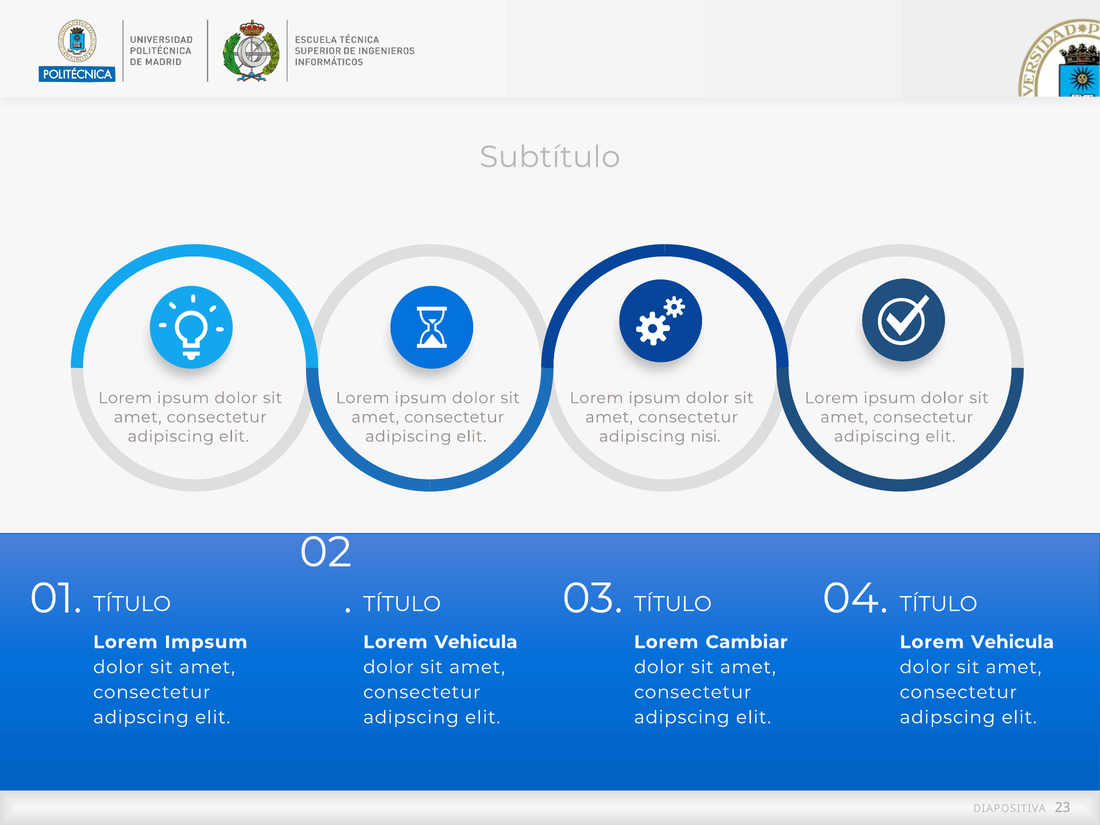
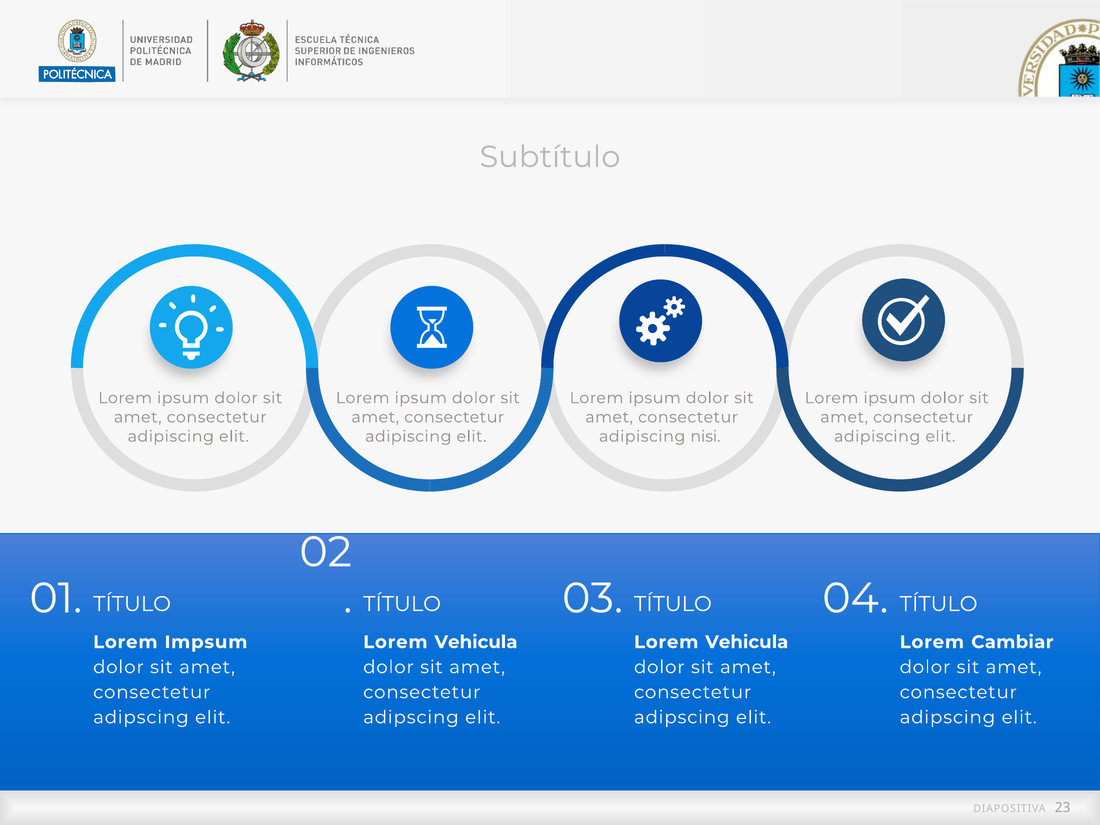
Cambiar at (747, 642): Cambiar -> Vehicula
Vehicula at (1012, 642): Vehicula -> Cambiar
